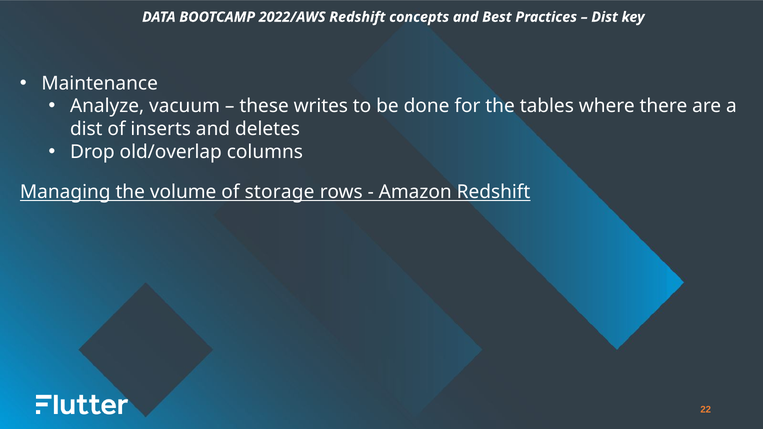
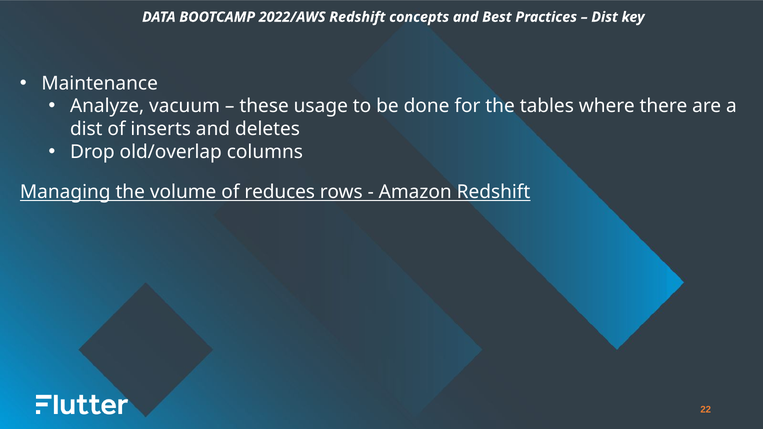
writes: writes -> usage
storage: storage -> reduces
